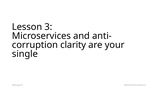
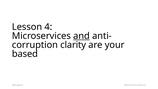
3: 3 -> 4
and underline: none -> present
single: single -> based
